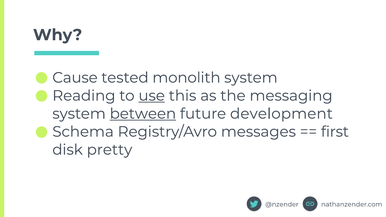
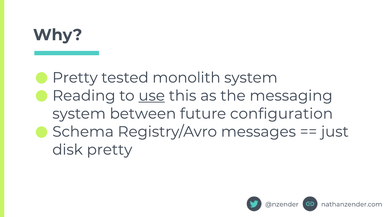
Cause at (75, 78): Cause -> Pretty
between underline: present -> none
development: development -> configuration
first: first -> just
